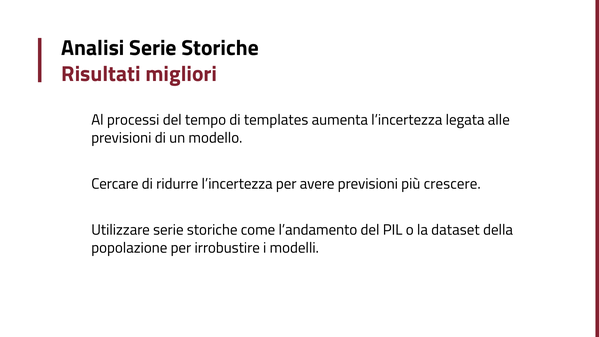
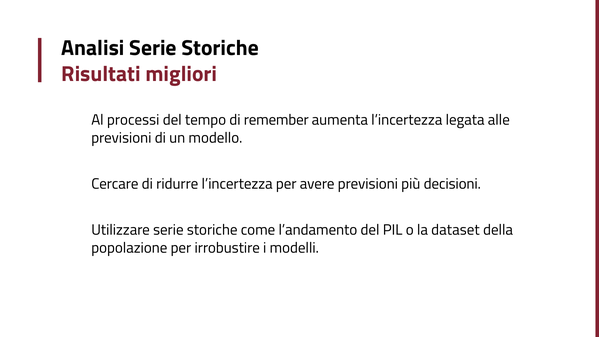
templates: templates -> remember
crescere: crescere -> decisioni
